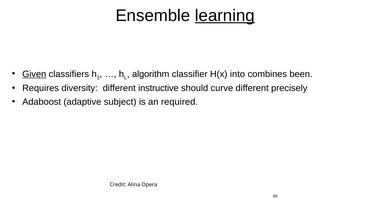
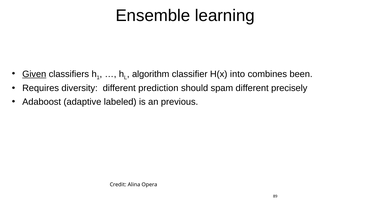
learning underline: present -> none
instructive: instructive -> prediction
curve: curve -> spam
subject: subject -> labeled
required: required -> previous
